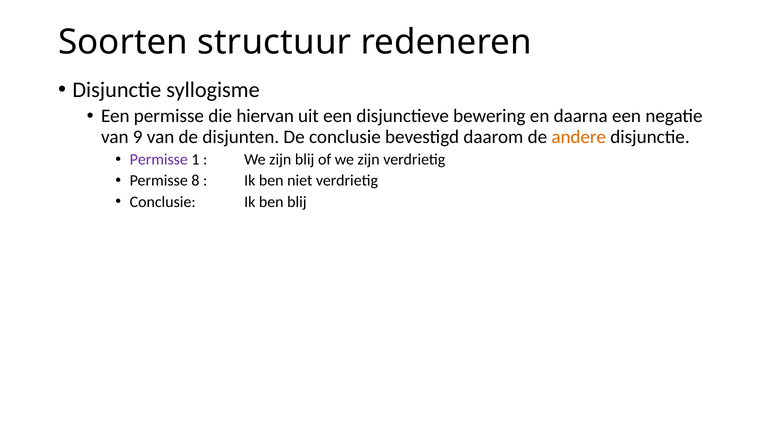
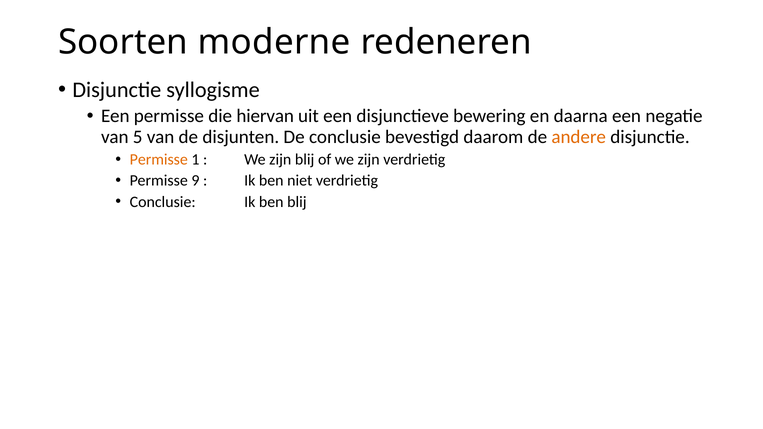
structuur: structuur -> moderne
9: 9 -> 5
Permisse at (159, 160) colour: purple -> orange
8: 8 -> 9
